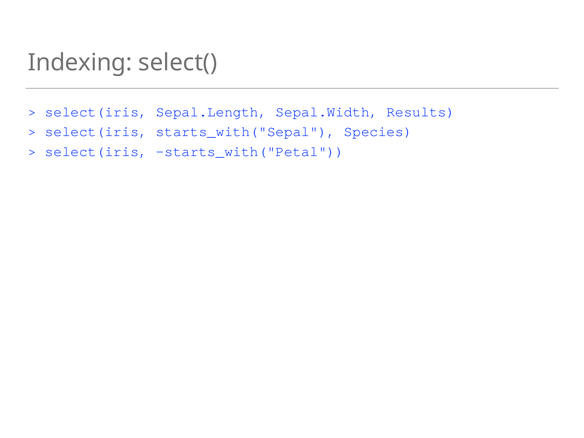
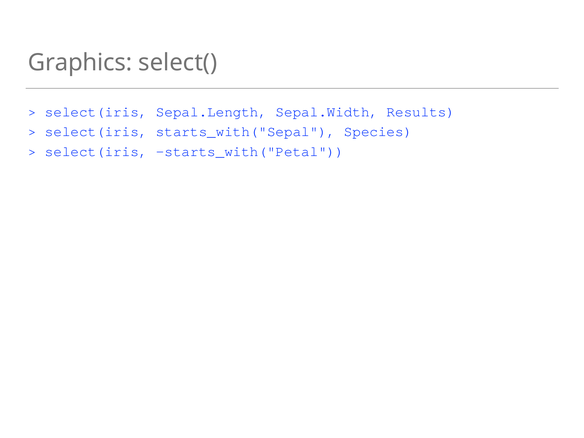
Indexing: Indexing -> Graphics
